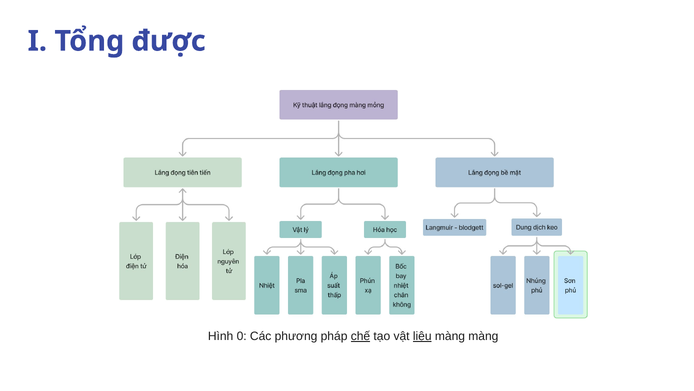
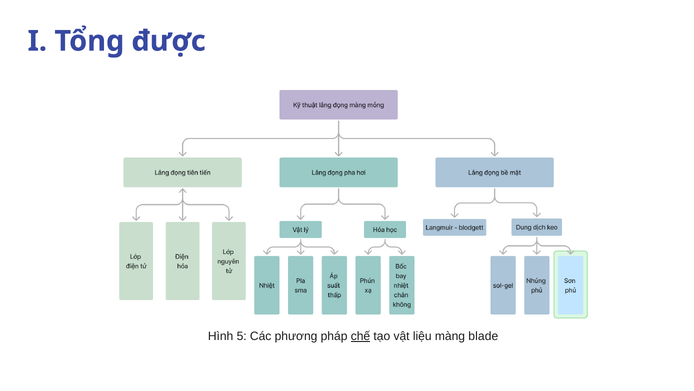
0: 0 -> 5
liệu underline: present -> none
màng màng: màng -> blade
